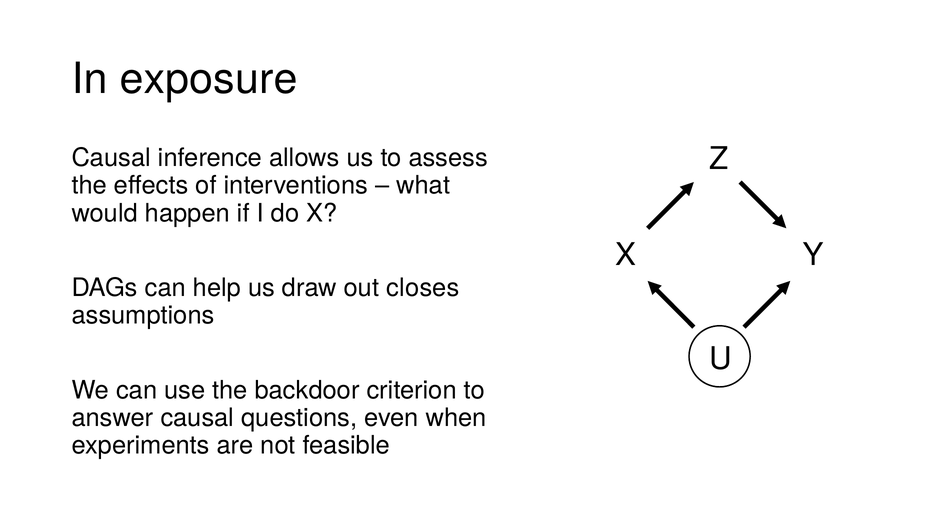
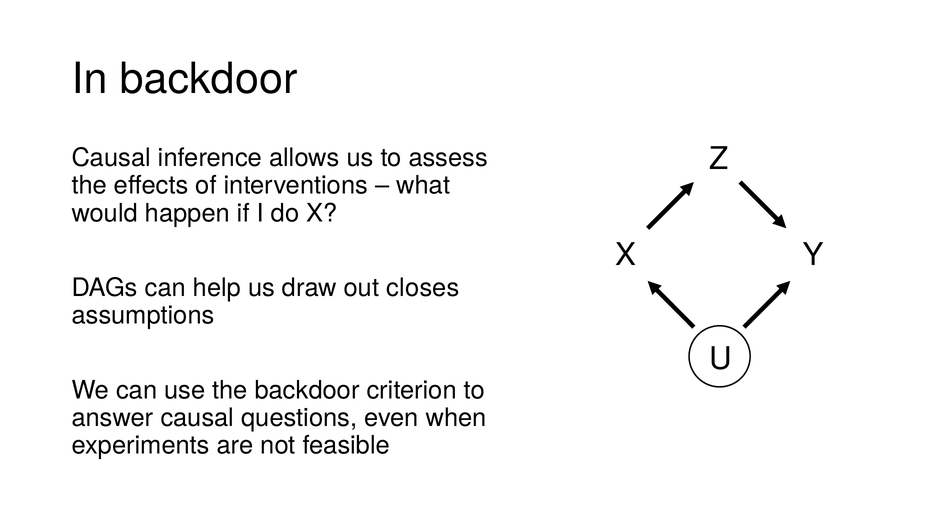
In exposure: exposure -> backdoor
